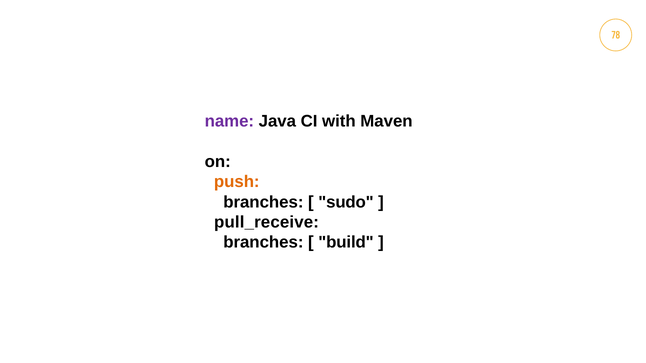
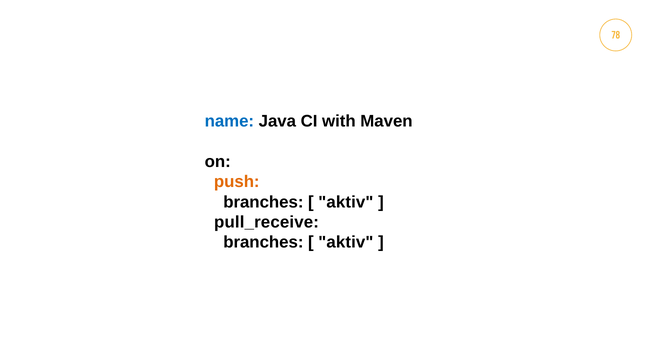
name colour: purple -> blue
sudo at (346, 202): sudo -> aktiv
build at (346, 243): build -> aktiv
